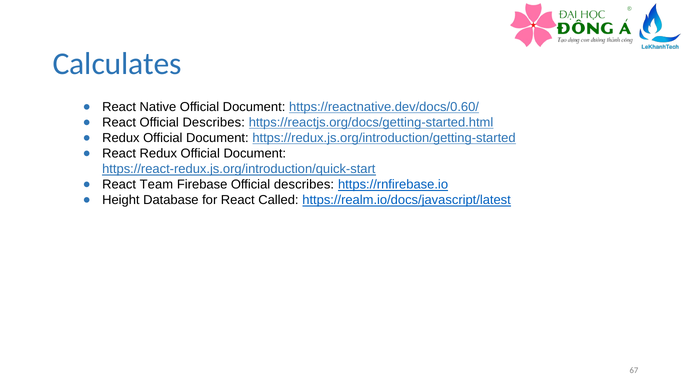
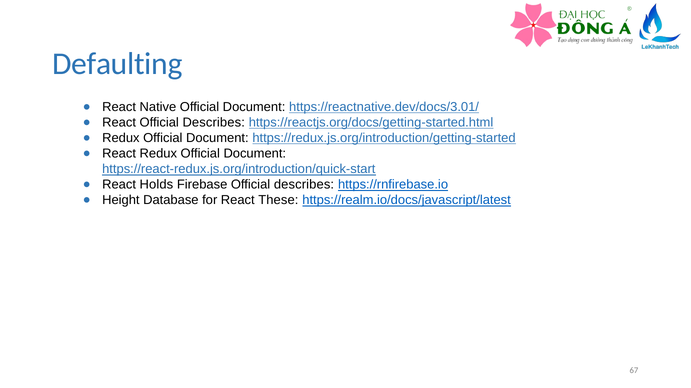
Calculates: Calculates -> Defaulting
https://reactnative.dev/docs/0.60/: https://reactnative.dev/docs/0.60/ -> https://reactnative.dev/docs/3.01/
Team: Team -> Holds
Called: Called -> These
